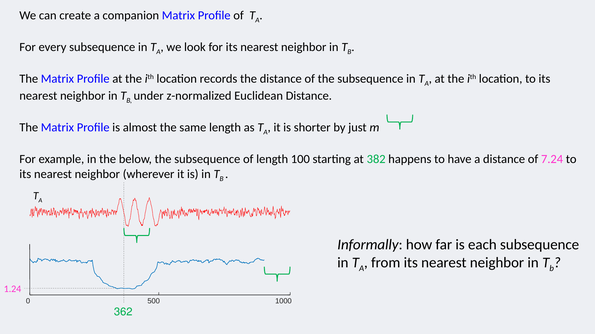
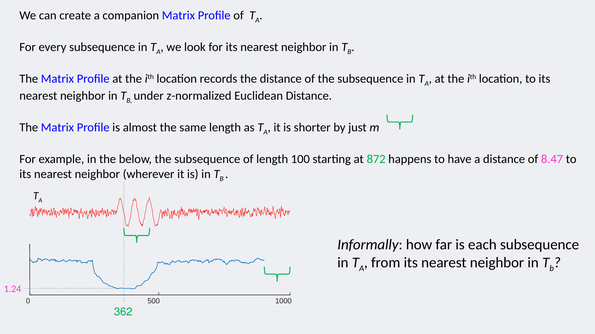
382: 382 -> 872
7.24: 7.24 -> 8.47
